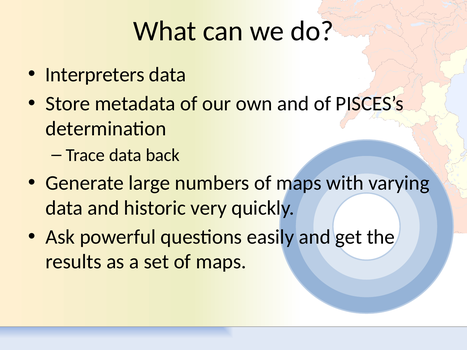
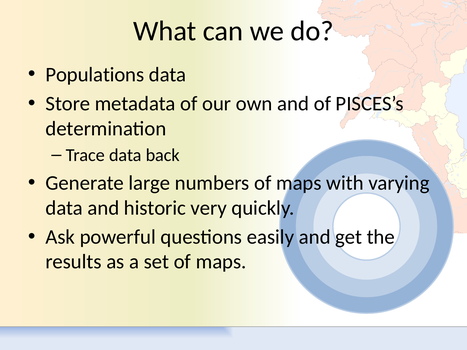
Interpreters: Interpreters -> Populations
